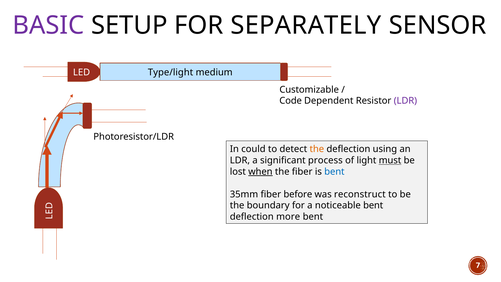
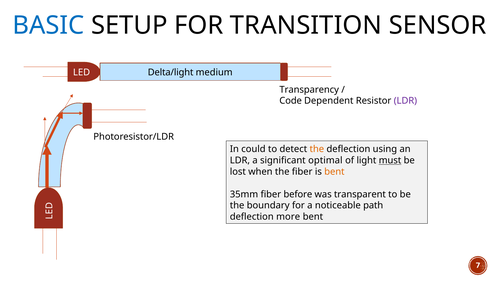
BASIC colour: purple -> blue
SEPARATELY: SEPARATELY -> TRANSITION
Type/light: Type/light -> Delta/light
Customizable: Customizable -> Transparency
process: process -> optimal
when underline: present -> none
bent at (334, 172) colour: blue -> orange
reconstruct: reconstruct -> transparent
noticeable bent: bent -> path
